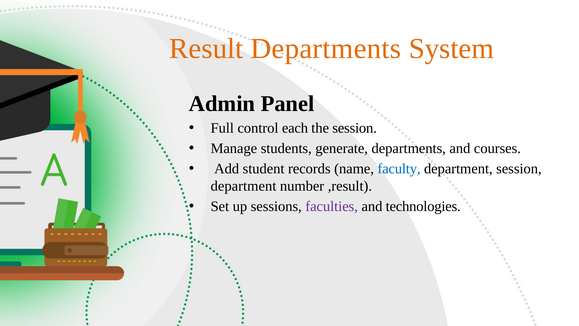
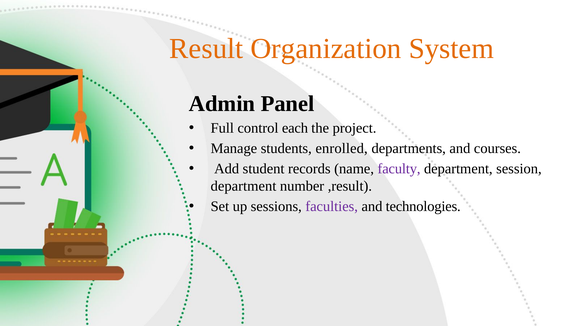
Result Departments: Departments -> Organization
the session: session -> project
generate: generate -> enrolled
faculty colour: blue -> purple
